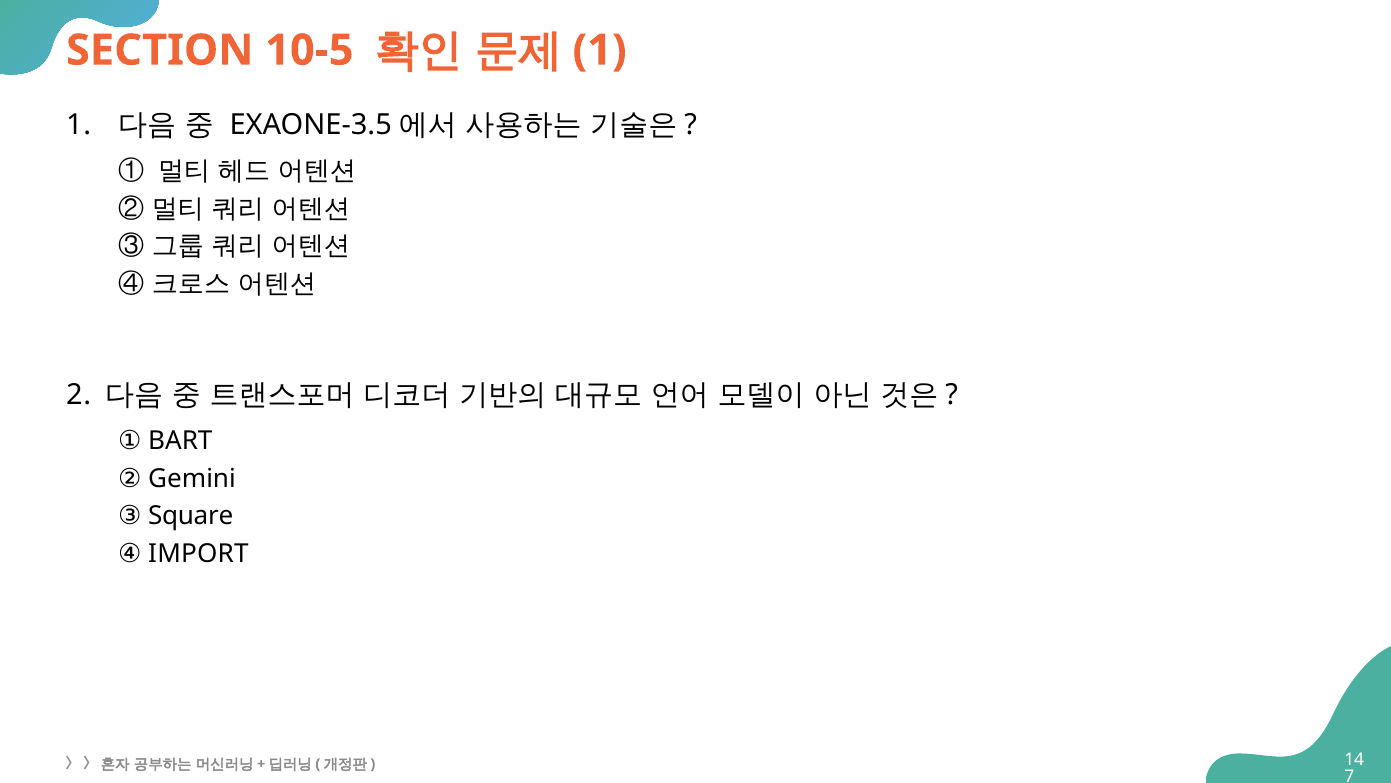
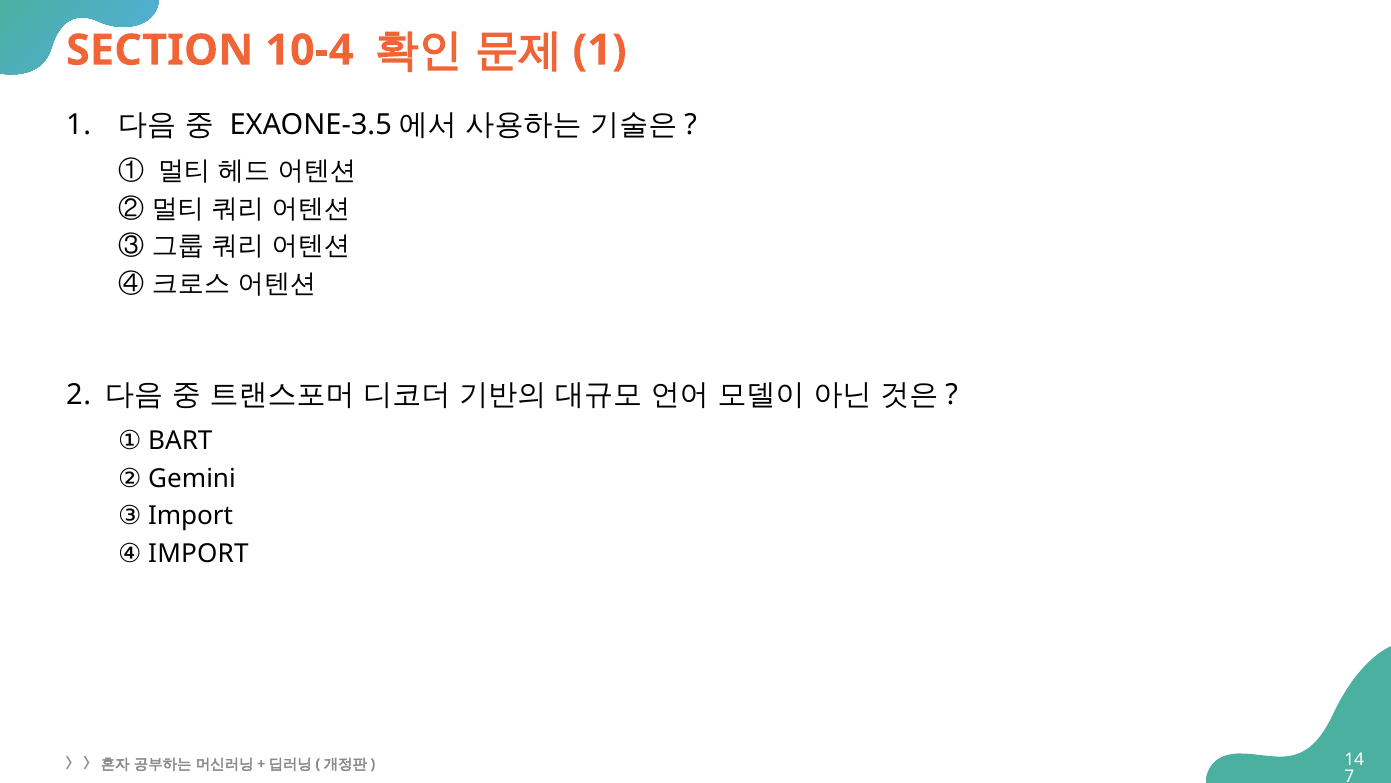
10-5: 10-5 -> 10-4
Square at (191, 516): Square -> Import
